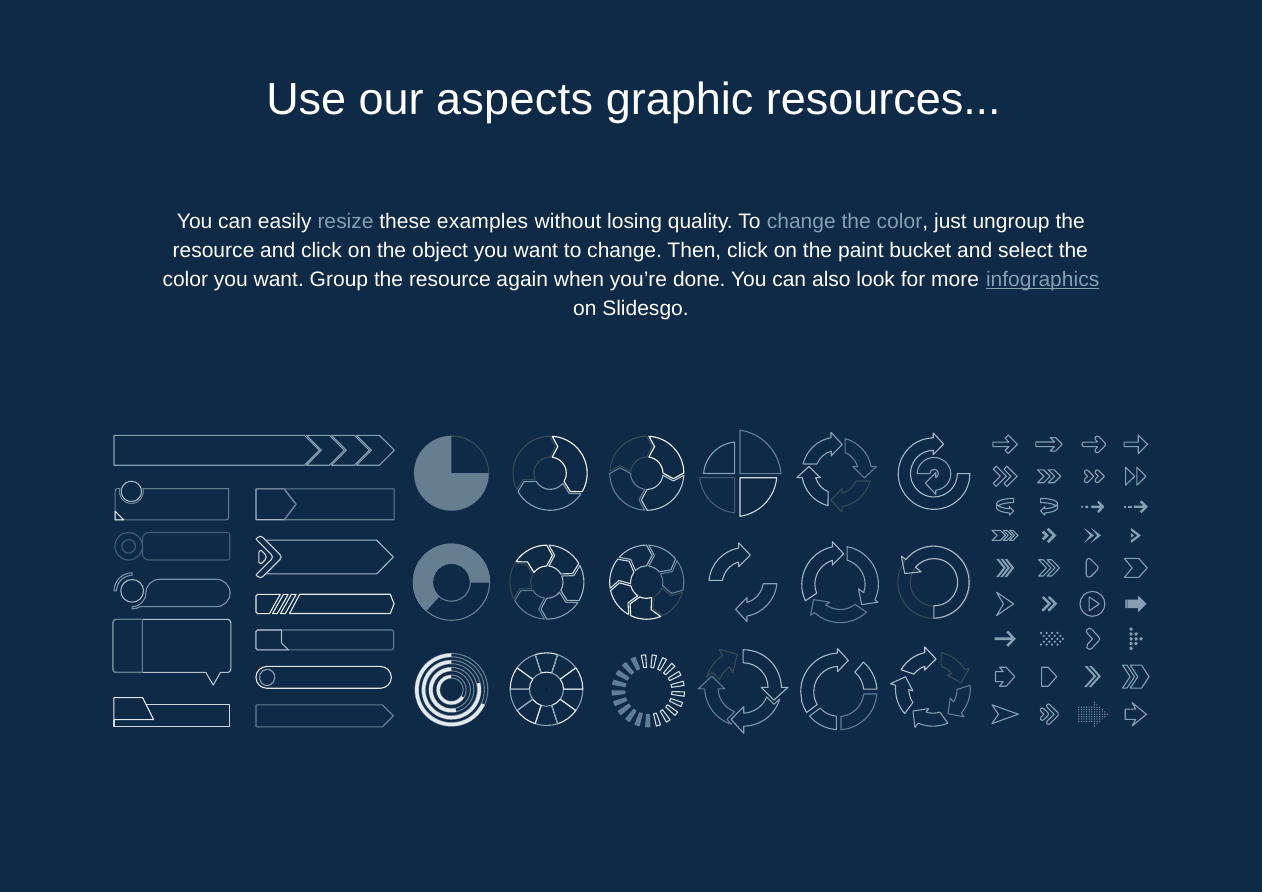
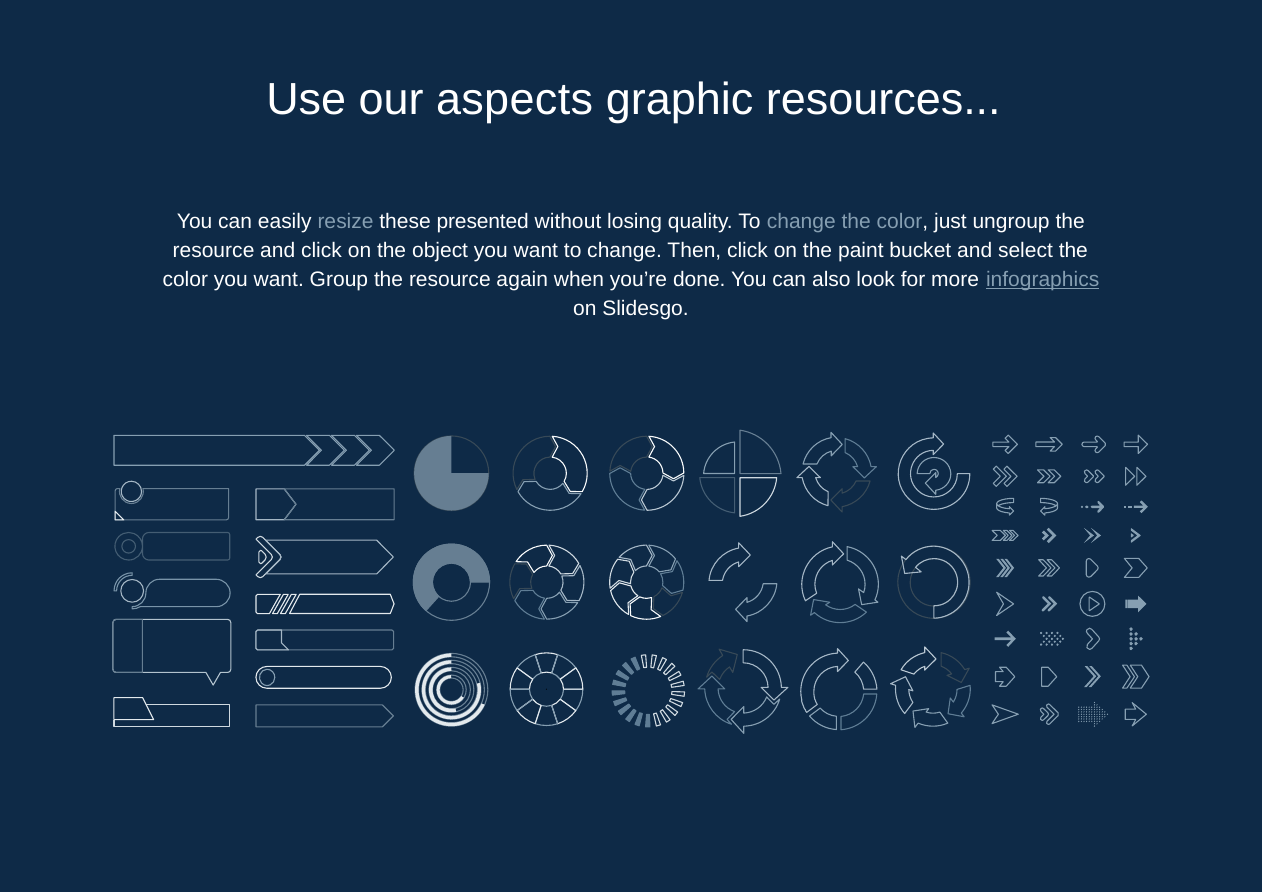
examples: examples -> presented
